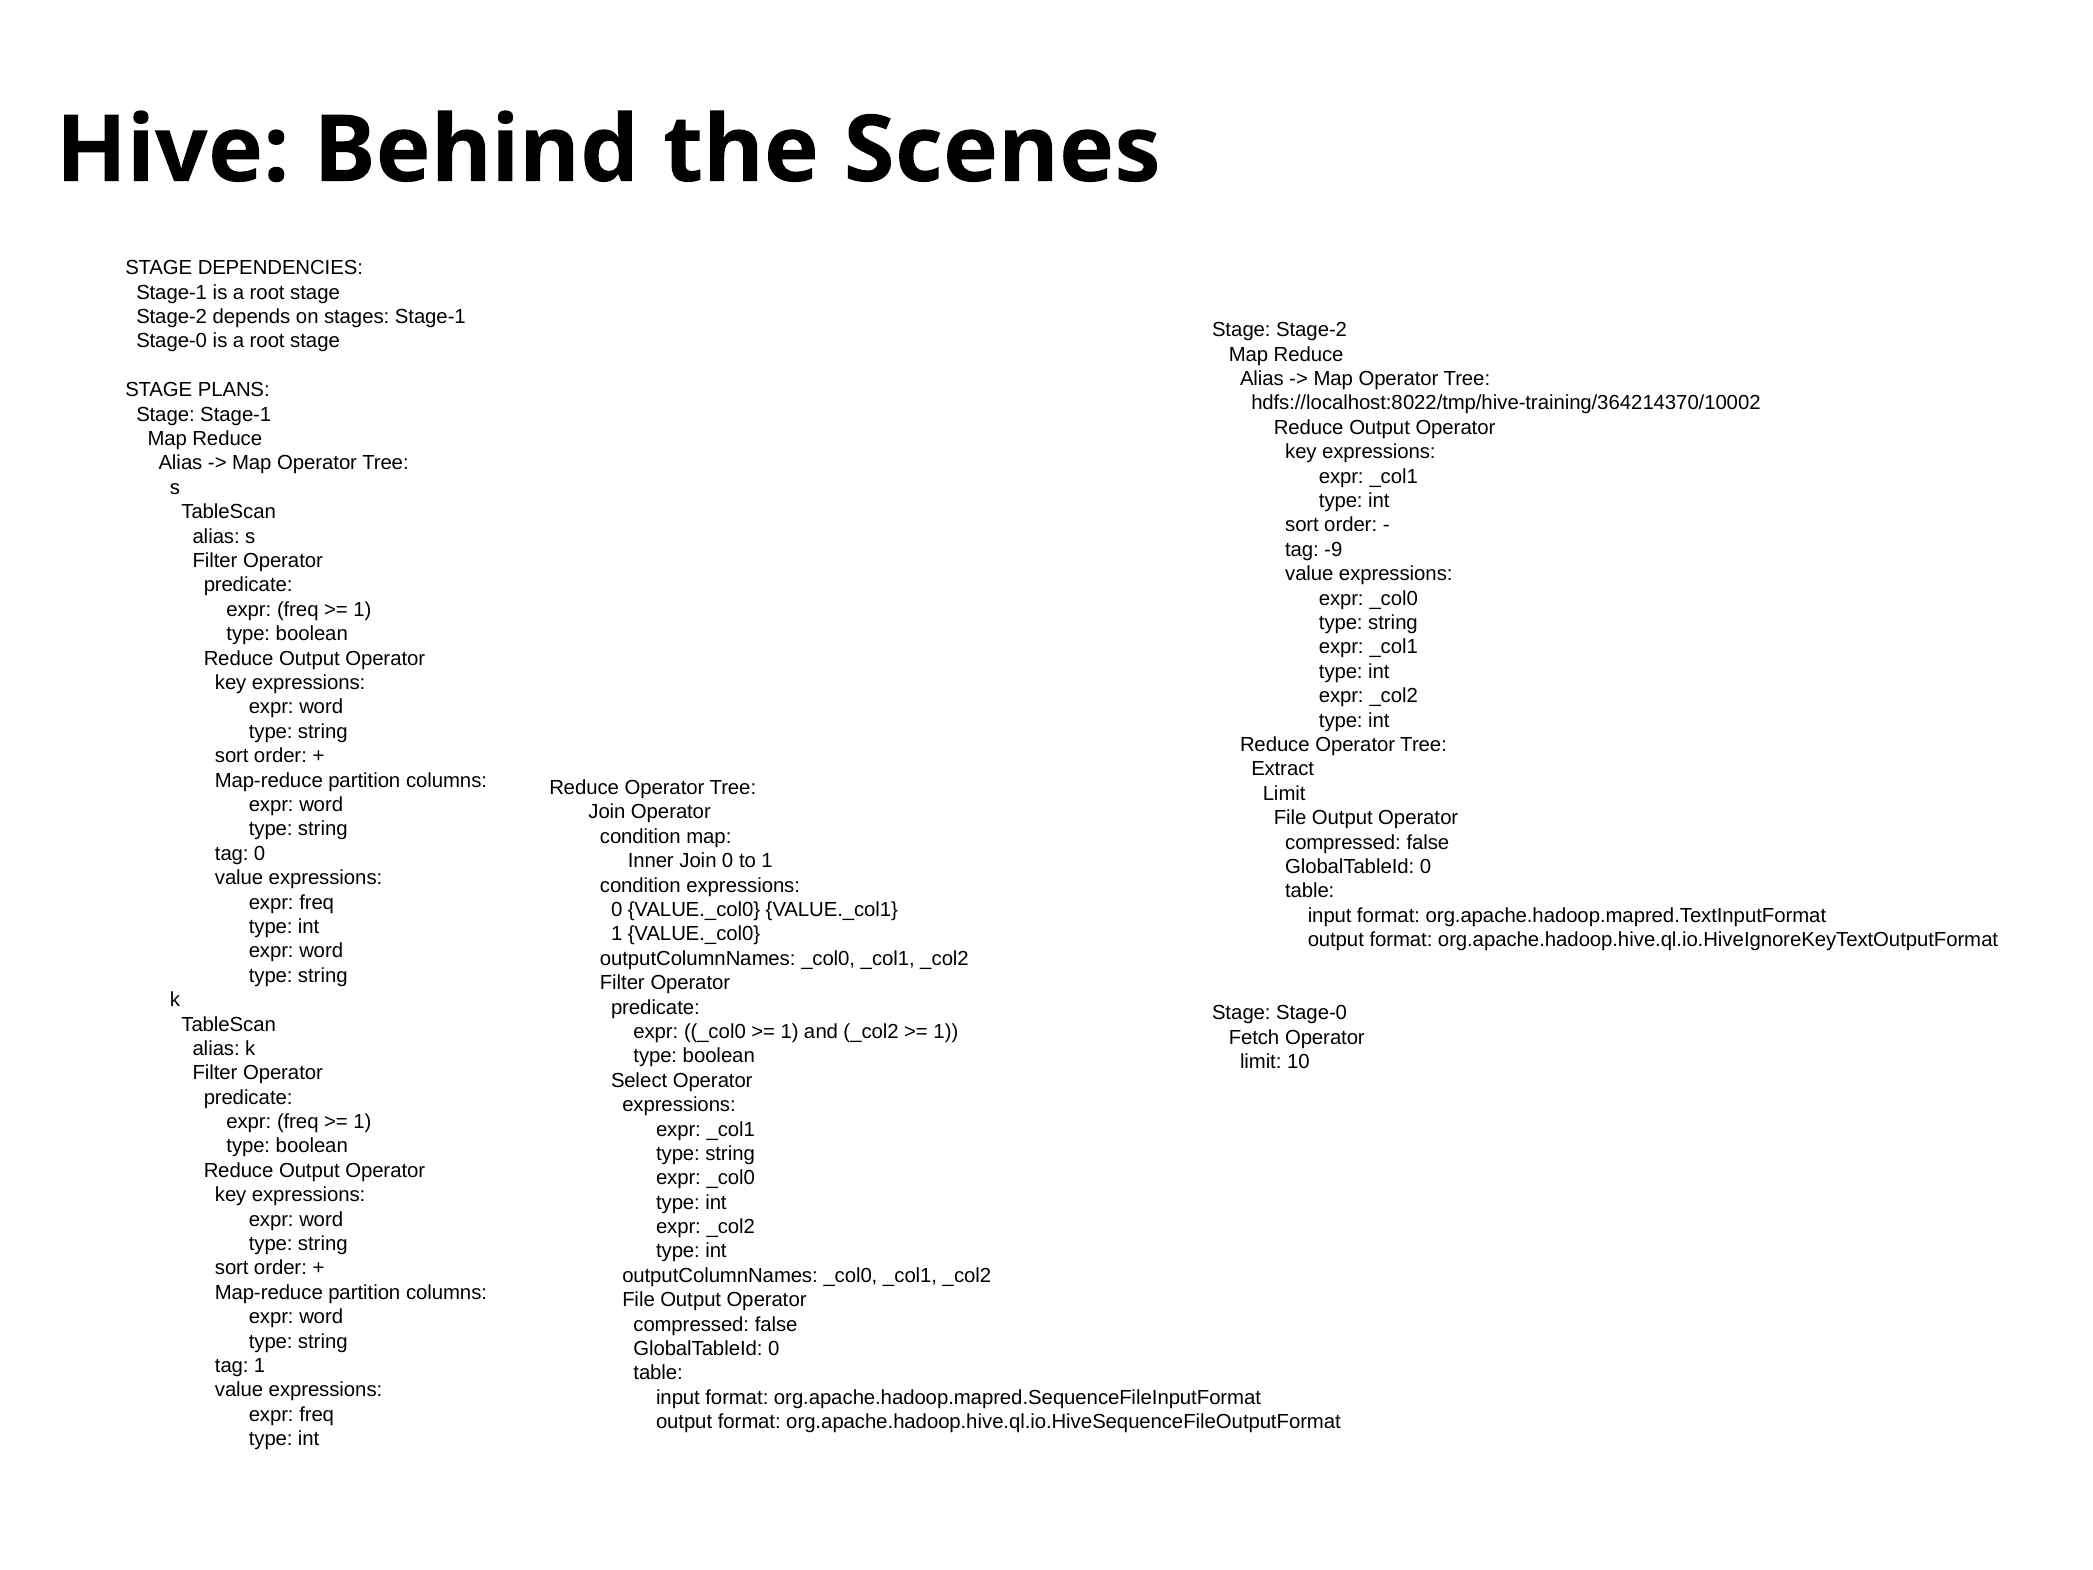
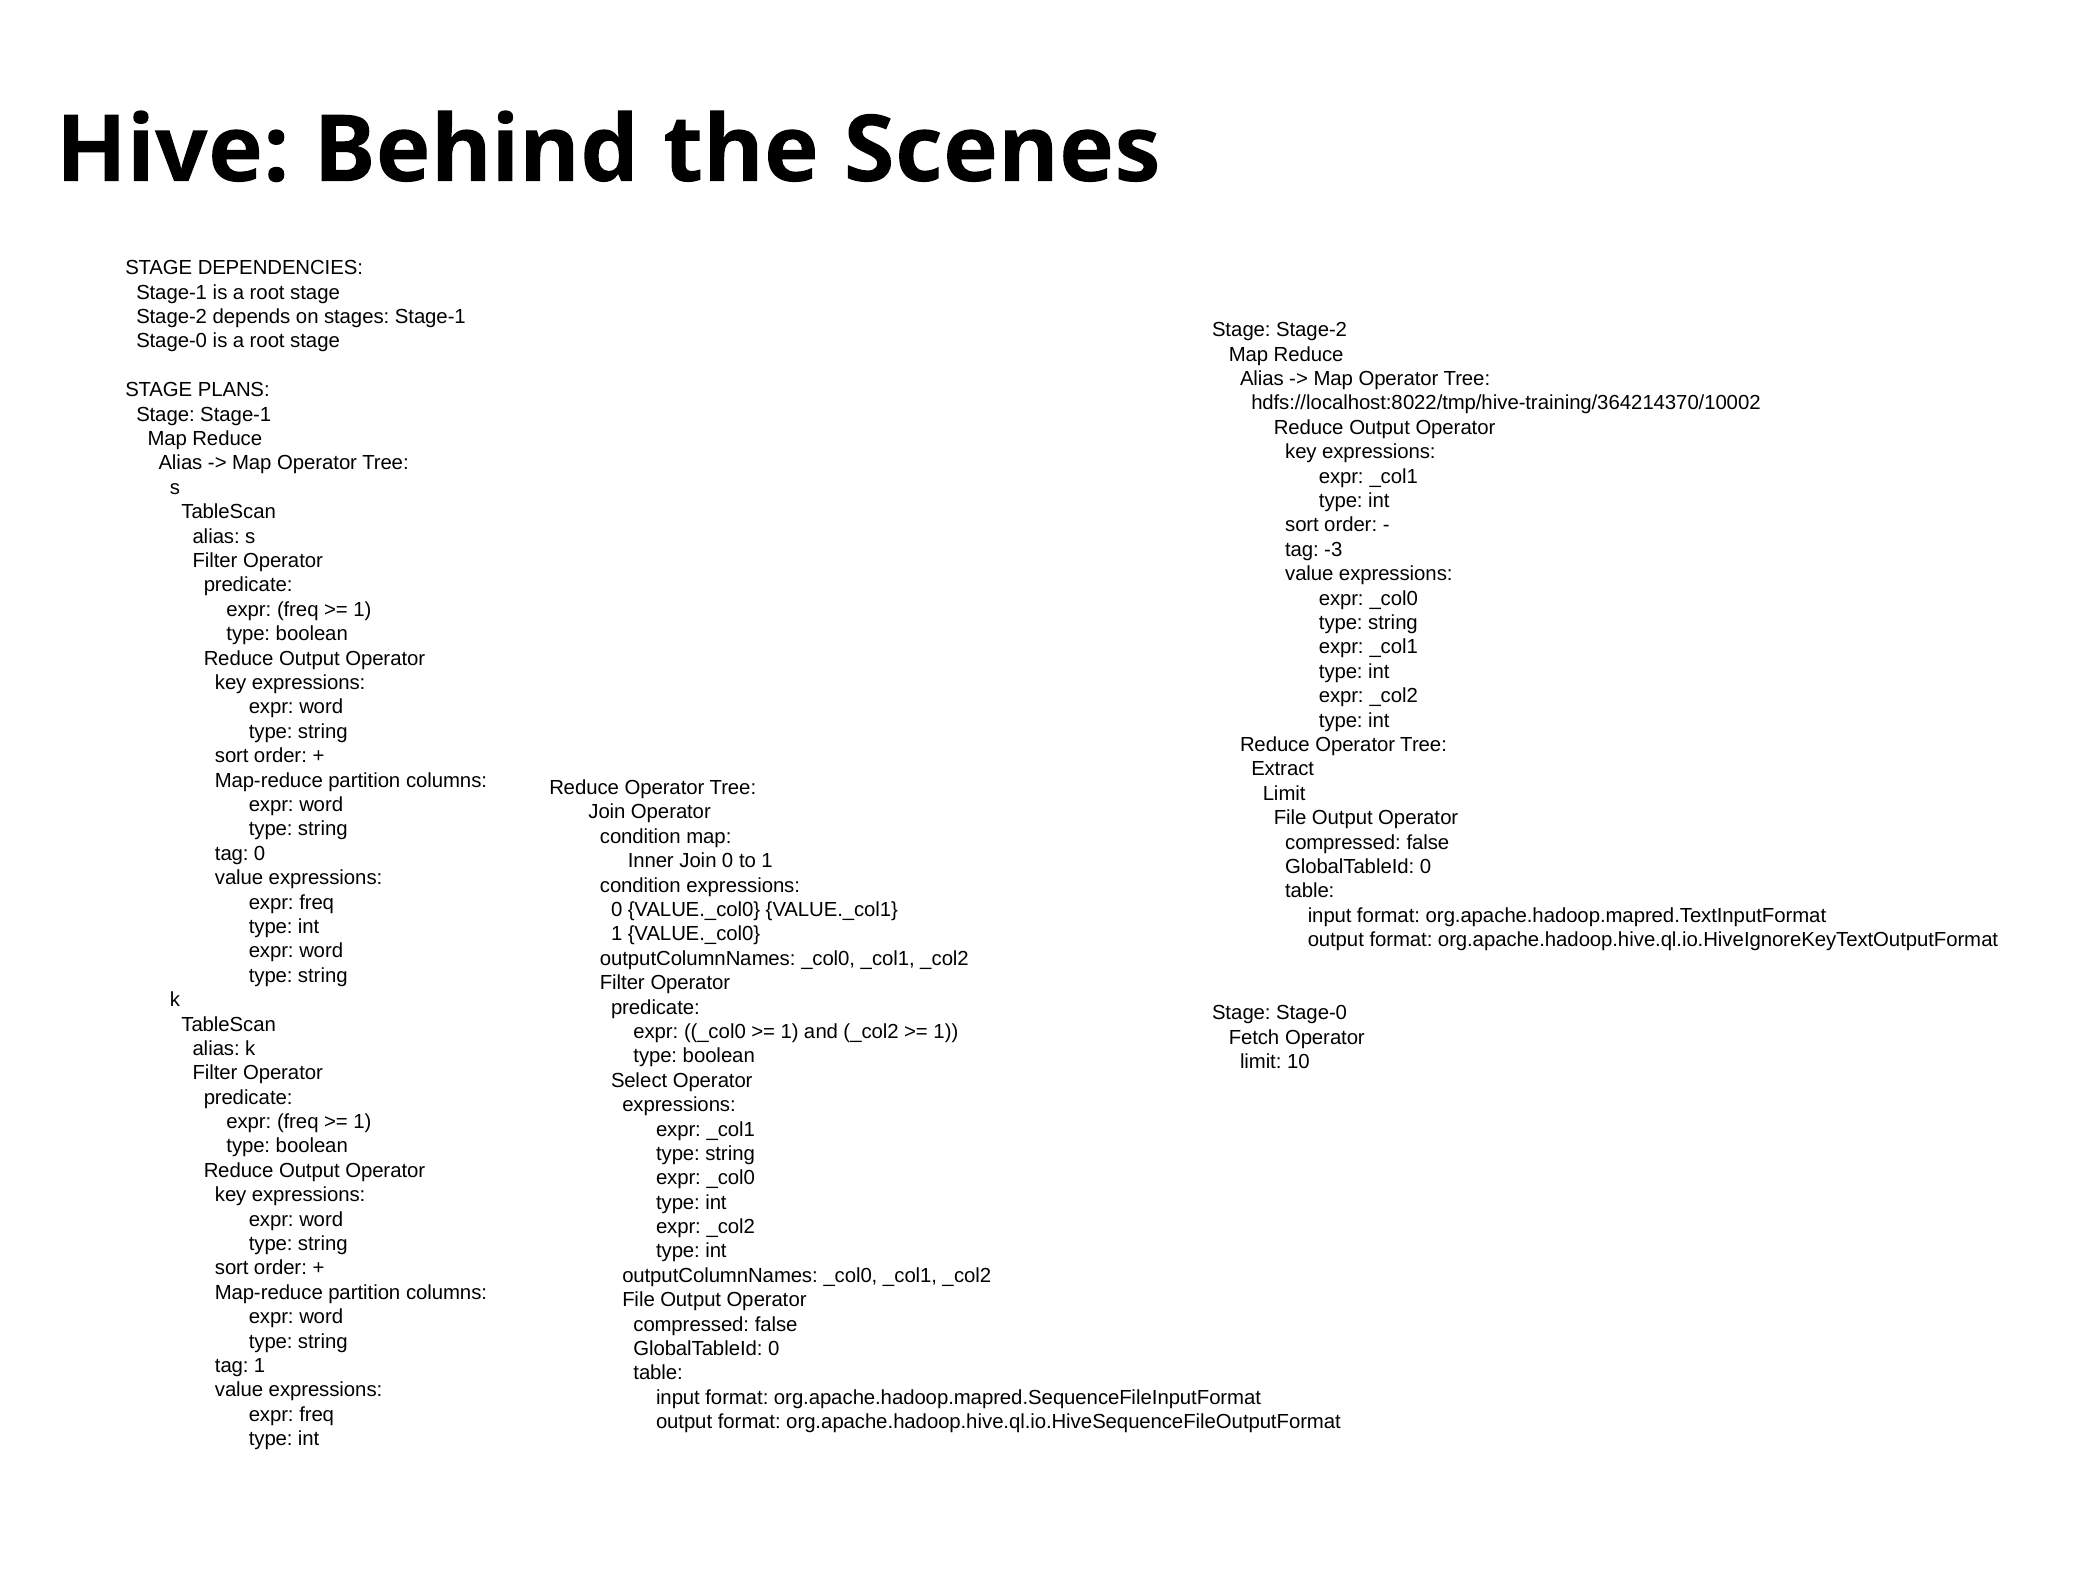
-9: -9 -> -3
